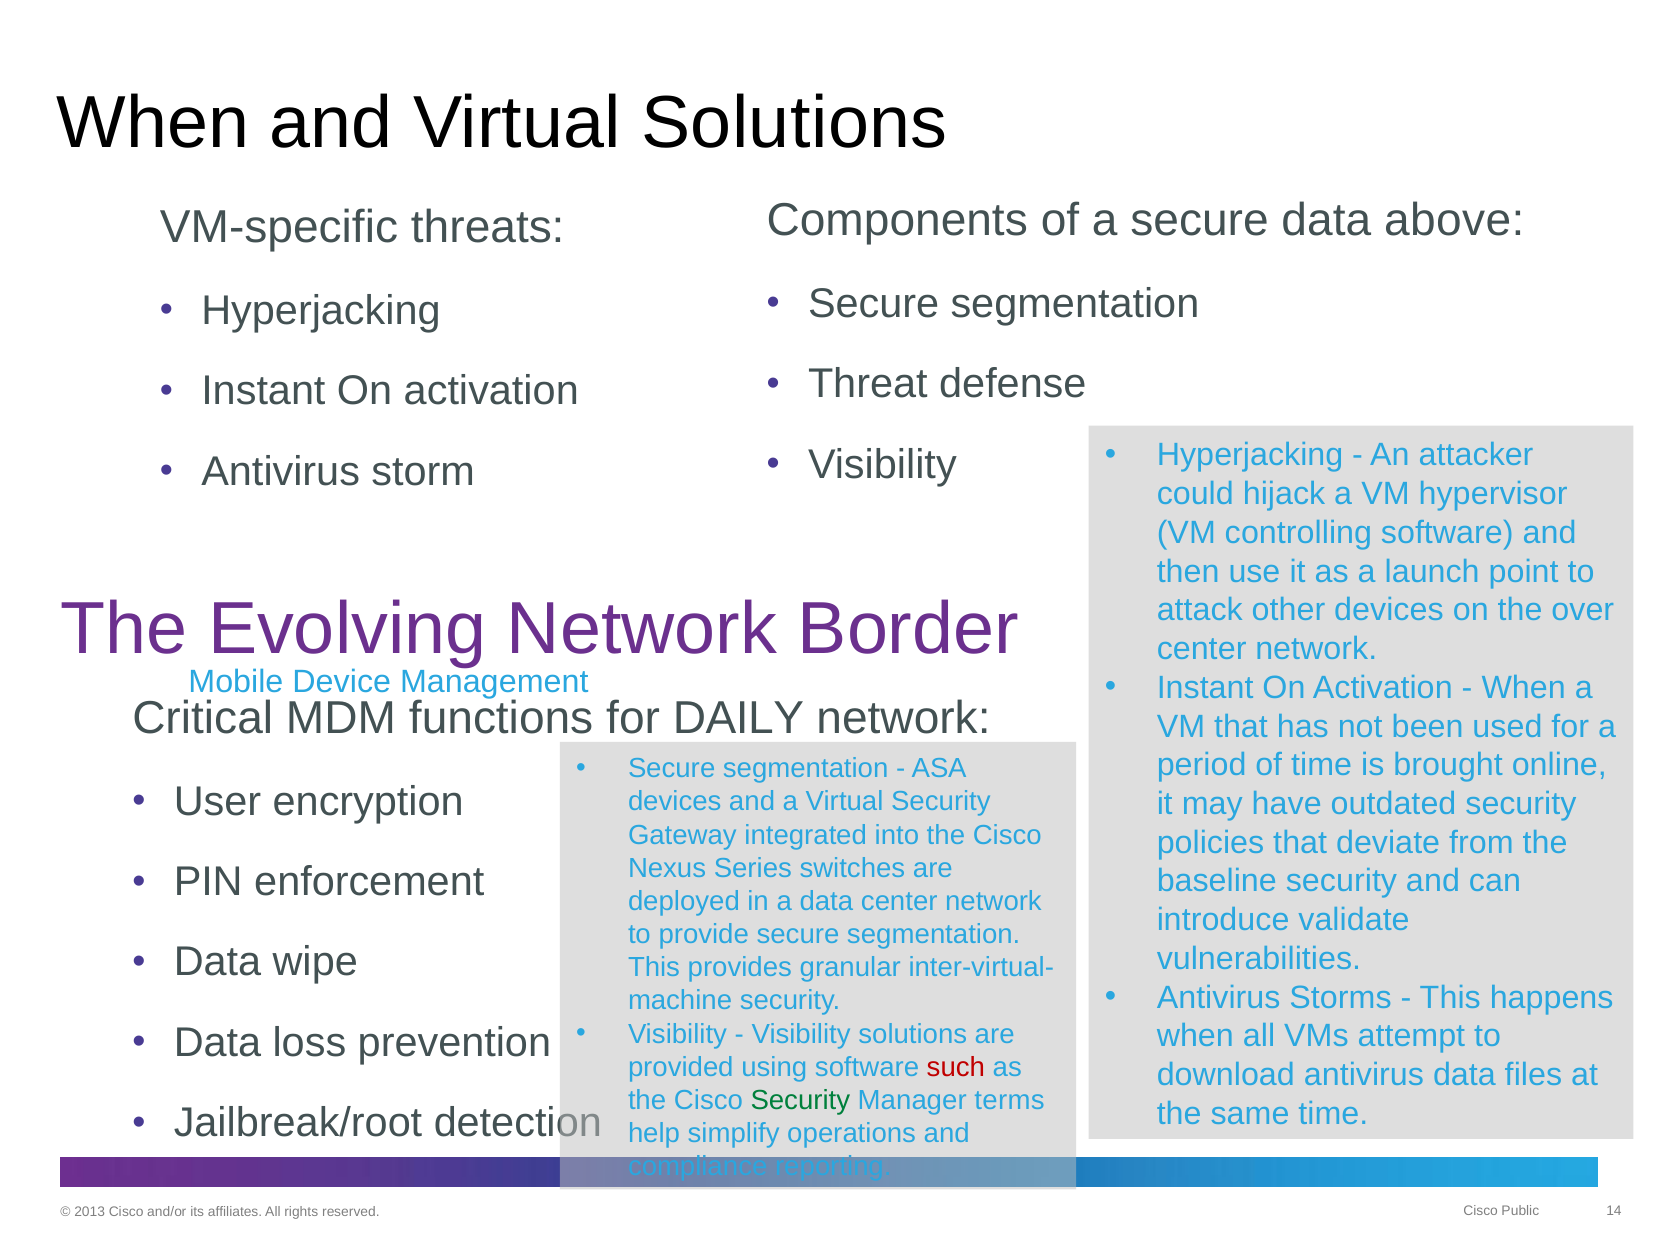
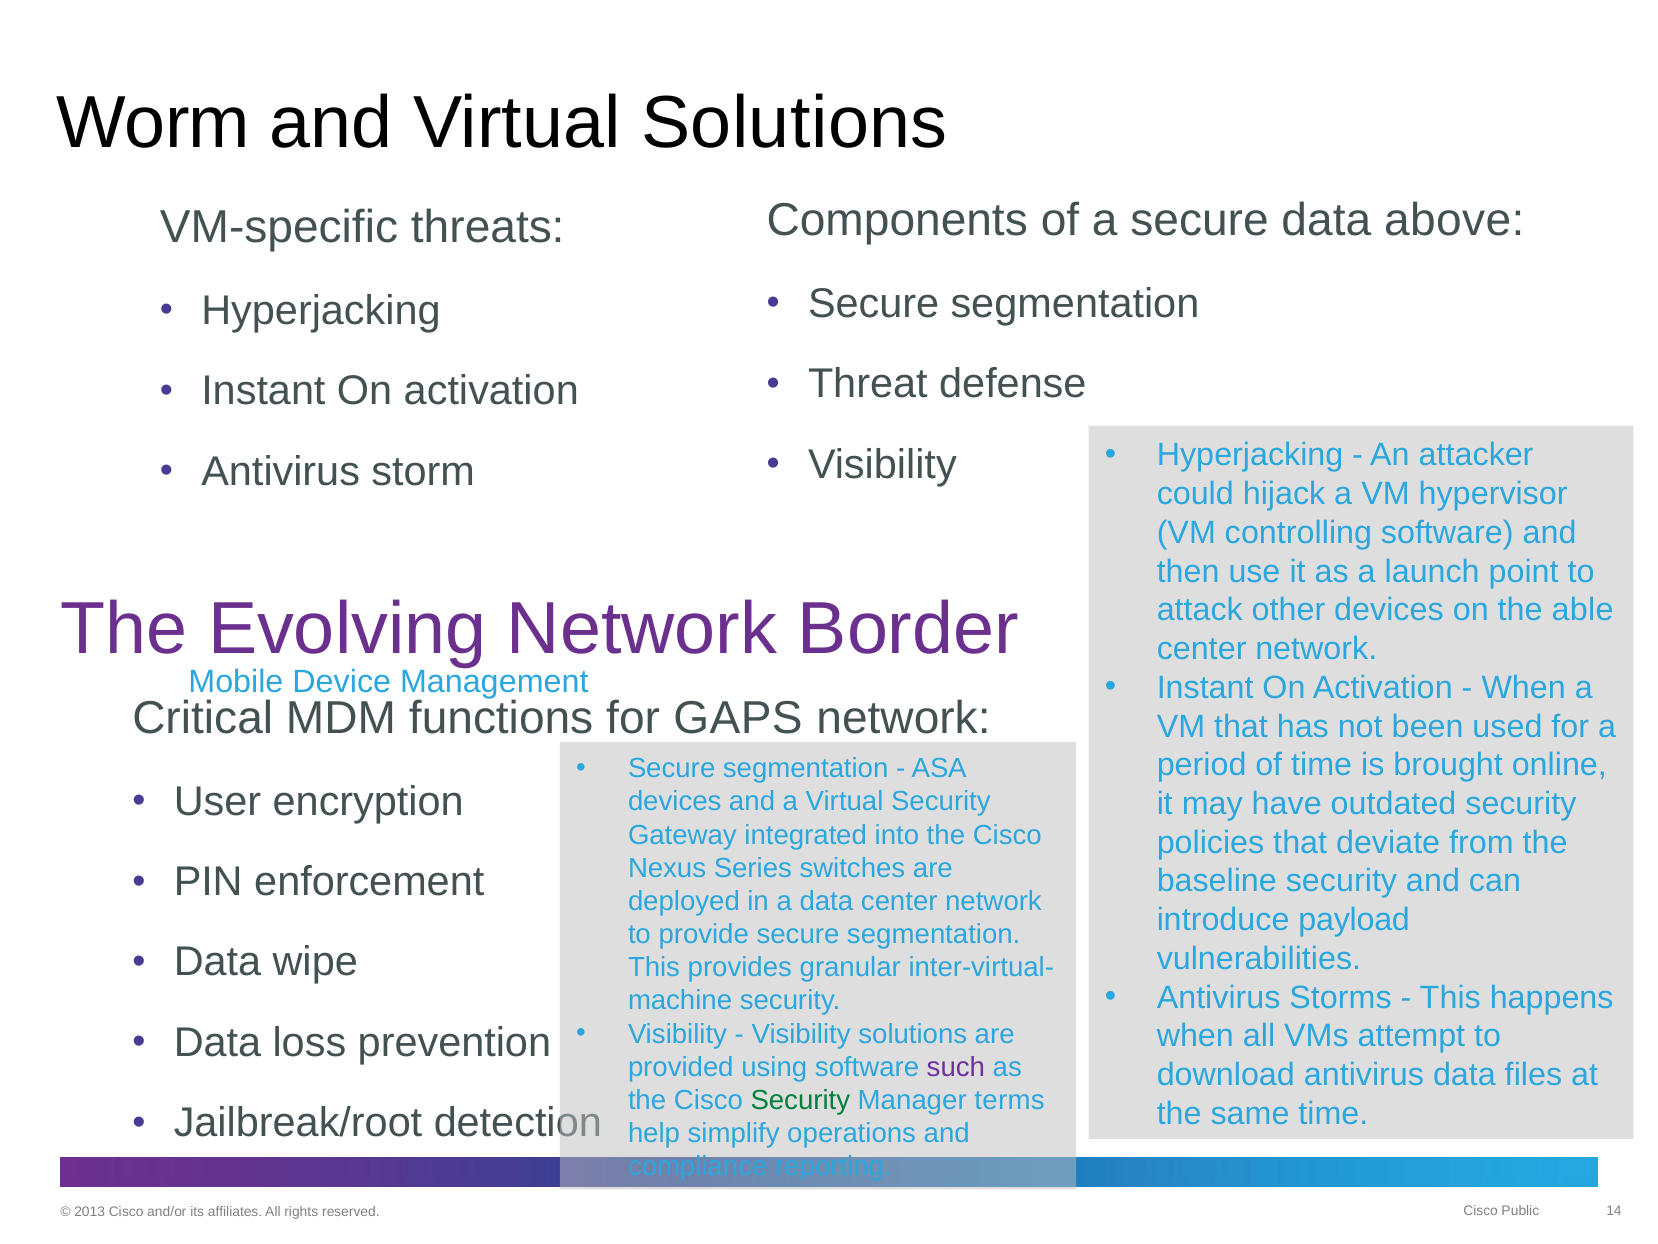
When at (153, 123): When -> Worm
over: over -> able
DAILY: DAILY -> GAPS
validate: validate -> payload
such colour: red -> purple
